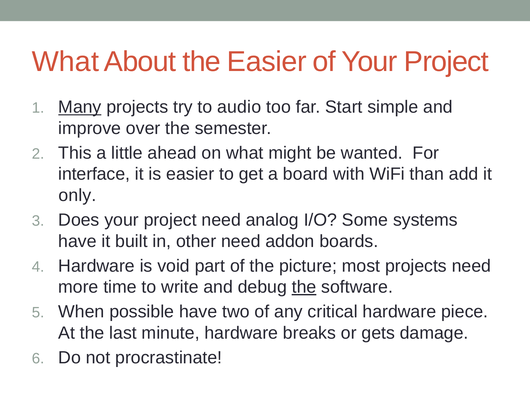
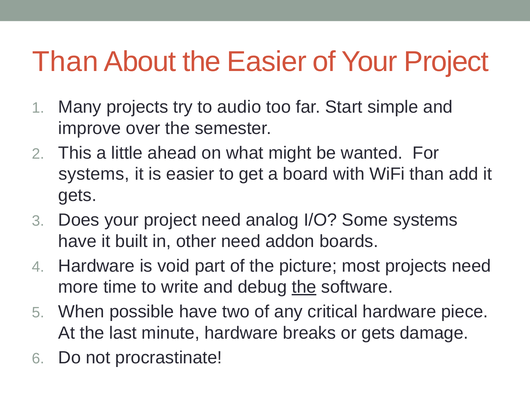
What at (65, 62): What -> Than
Many underline: present -> none
interface at (94, 174): interface -> systems
only at (77, 196): only -> gets
